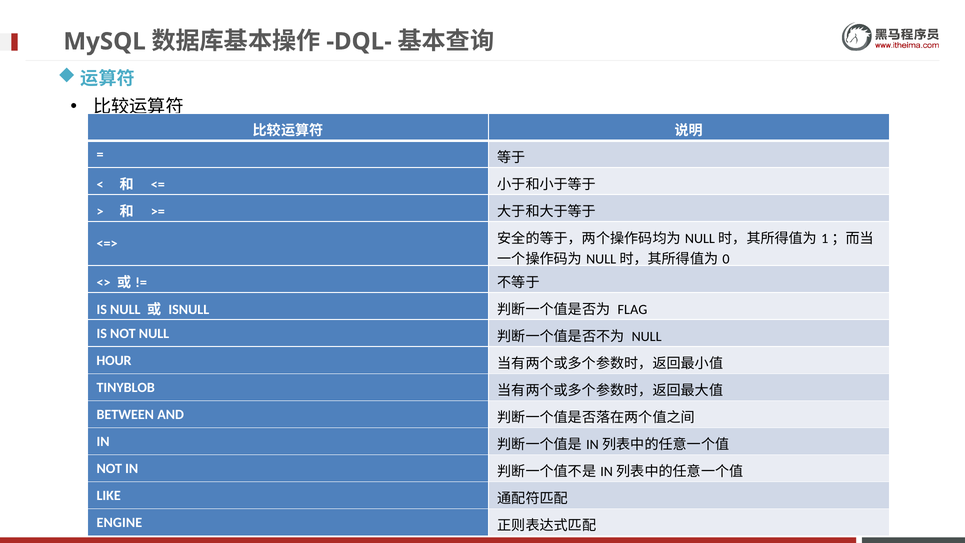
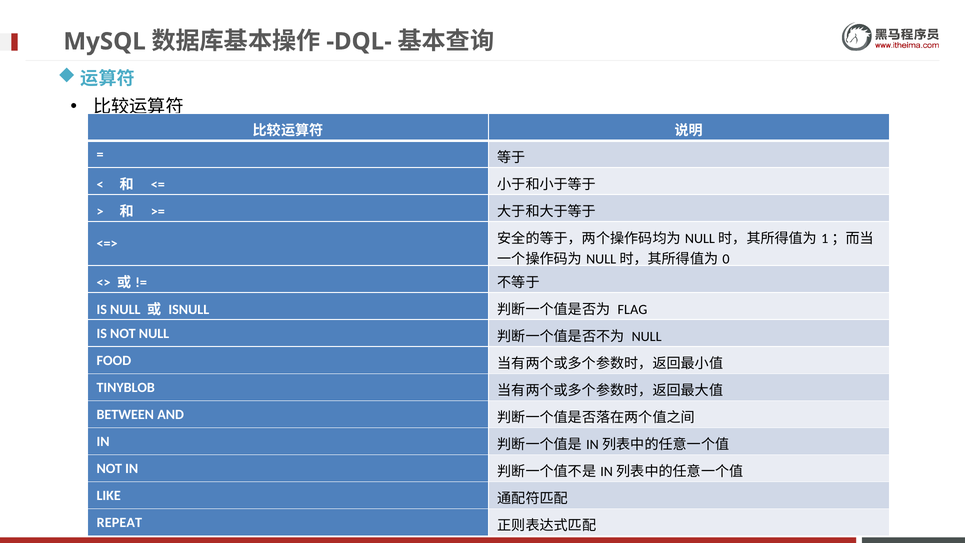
HOUR: HOUR -> FOOD
ENGINE: ENGINE -> REPEAT
